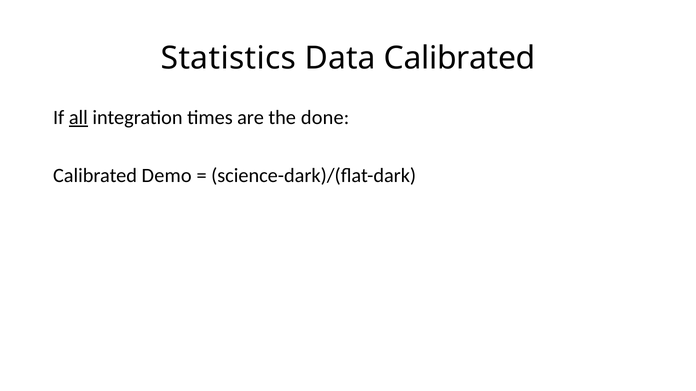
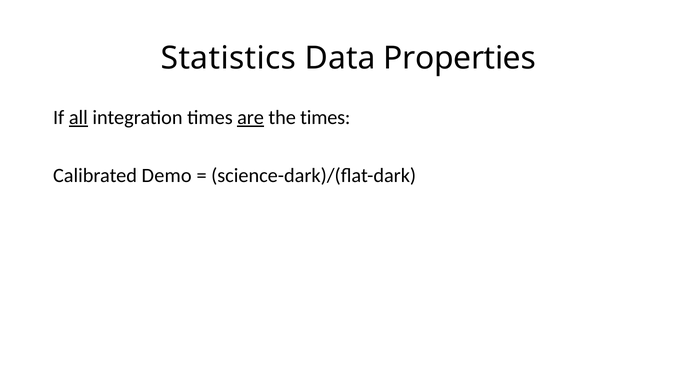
Data Calibrated: Calibrated -> Properties
are underline: none -> present
the done: done -> times
